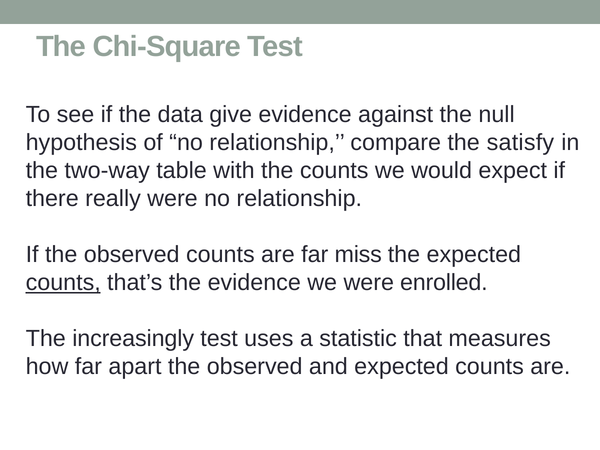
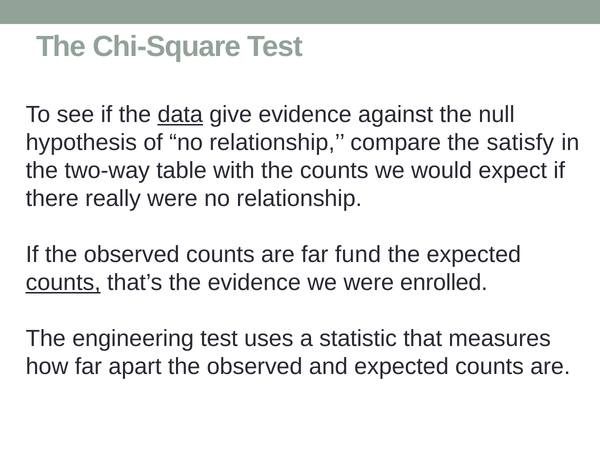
data underline: none -> present
miss: miss -> fund
increasingly: increasingly -> engineering
